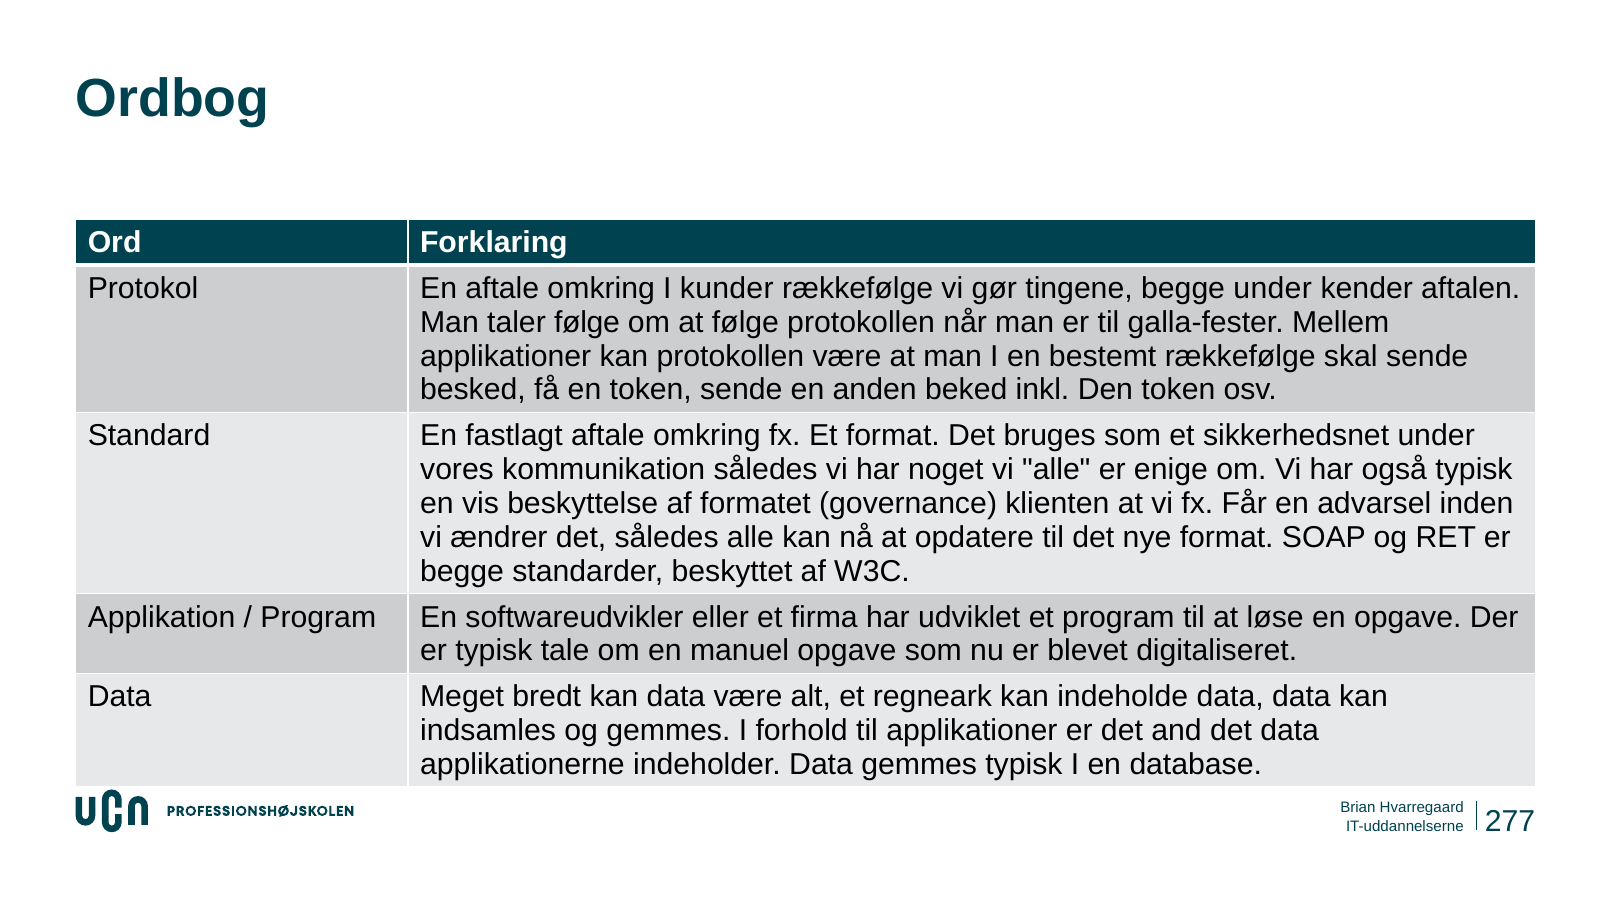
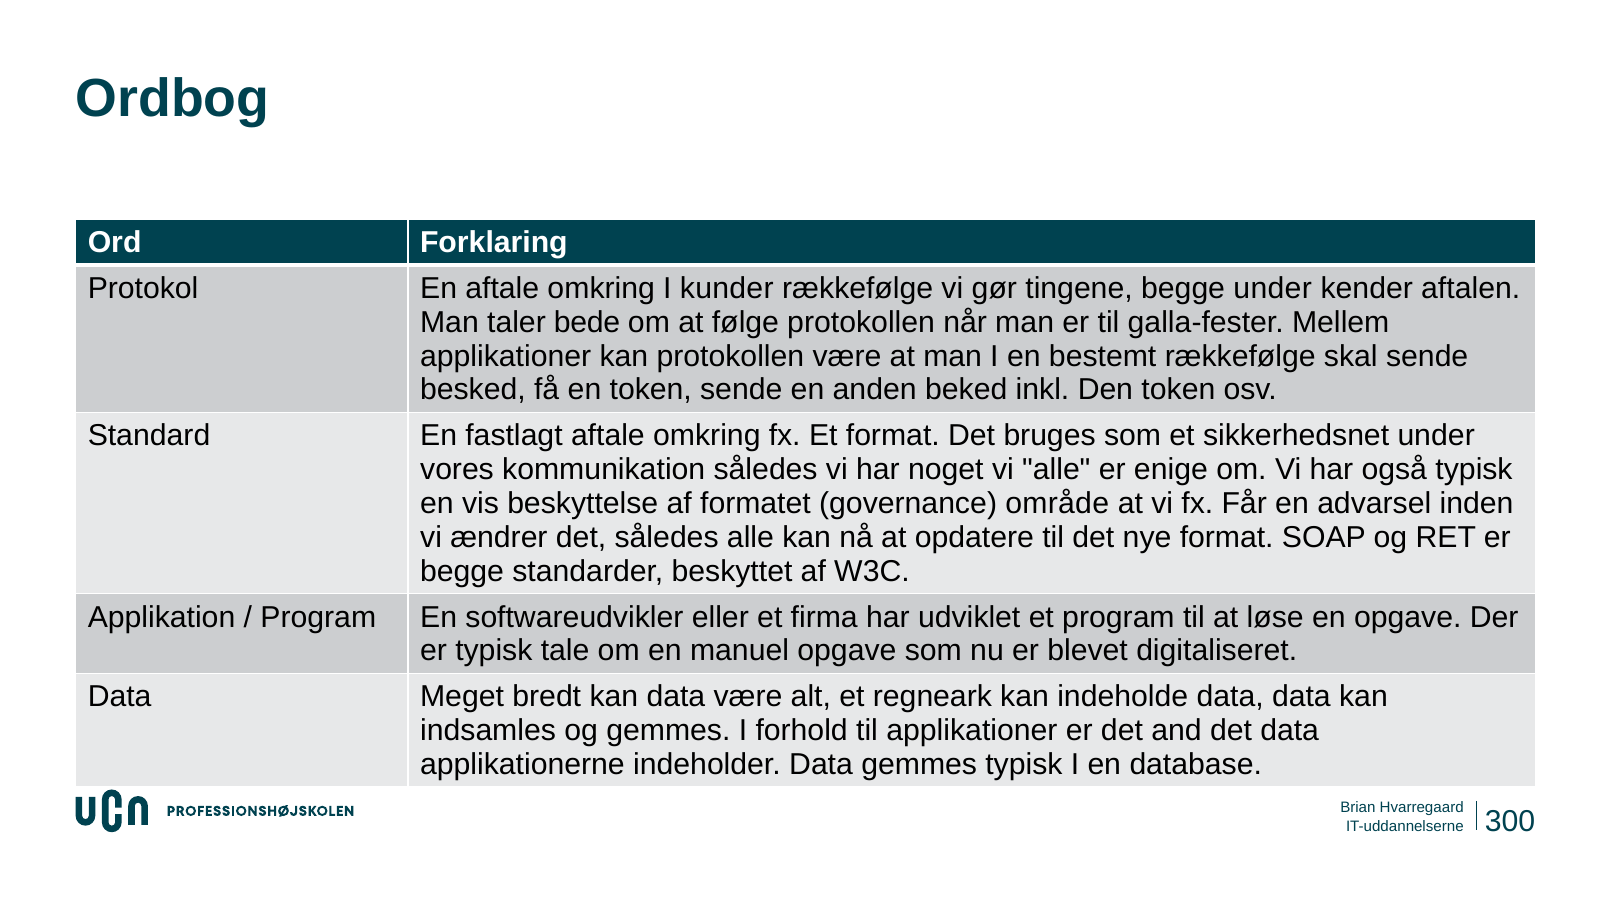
taler følge: følge -> bede
klienten: klienten -> område
277: 277 -> 300
